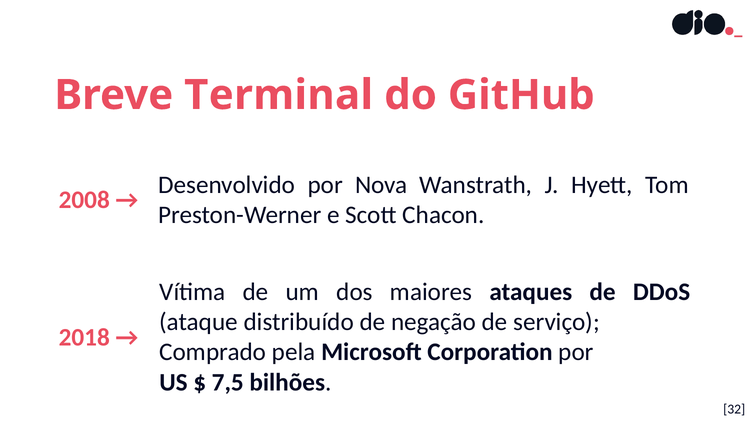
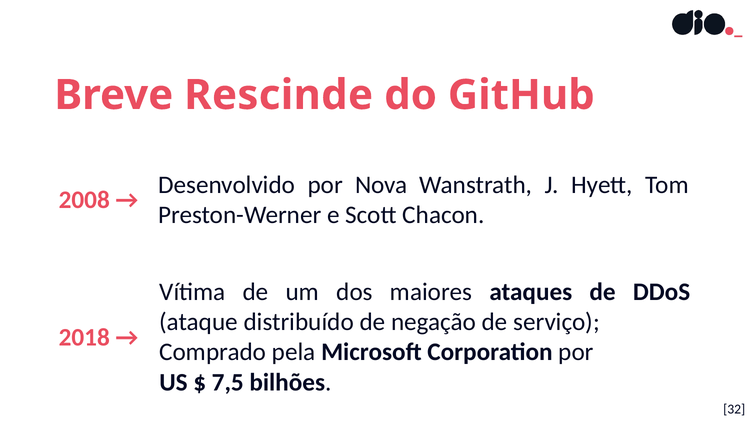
Terminal: Terminal -> Rescinde
